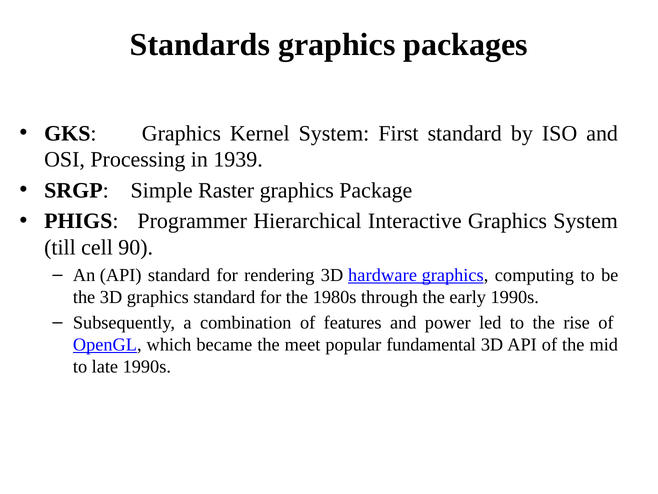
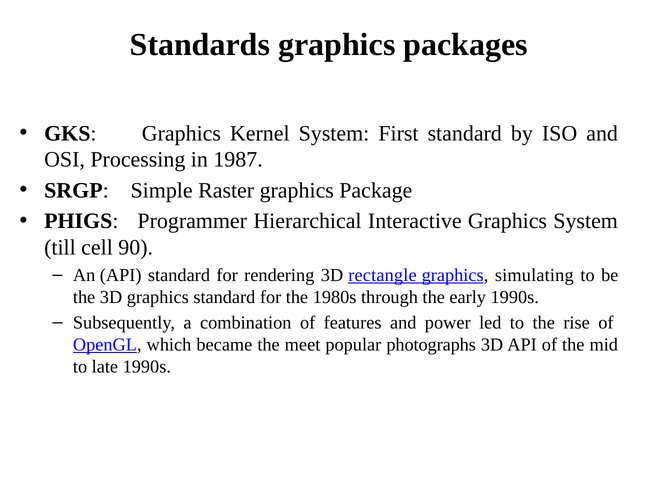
1939: 1939 -> 1987
hardware: hardware -> rectangle
computing: computing -> simulating
fundamental: fundamental -> photographs
